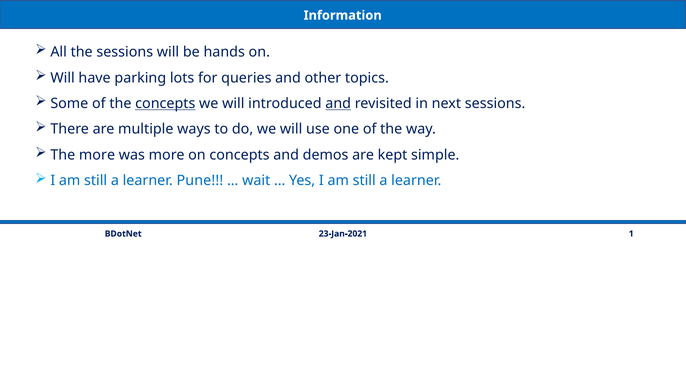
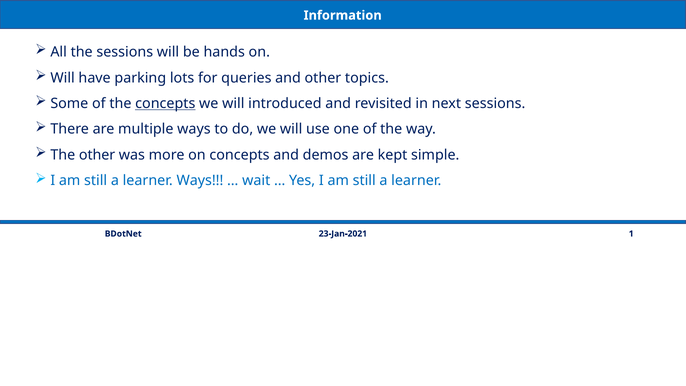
and at (338, 104) underline: present -> none
The more: more -> other
learner Pune: Pune -> Ways
